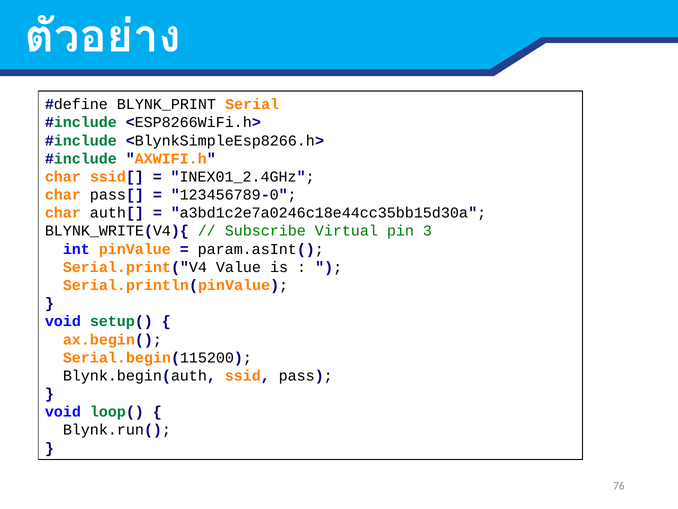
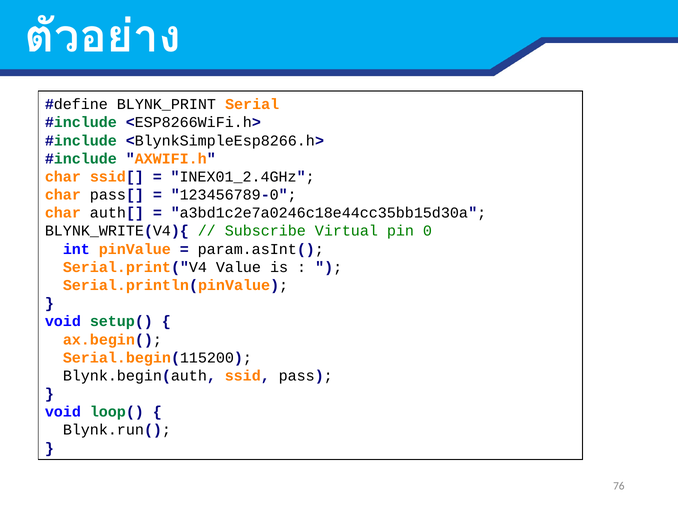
3: 3 -> 0
